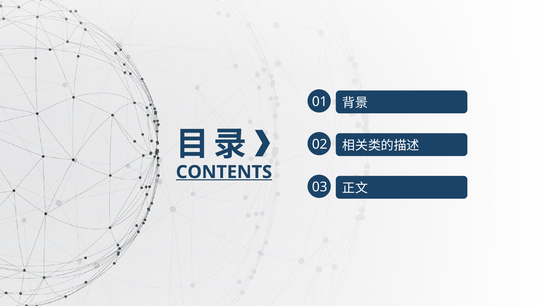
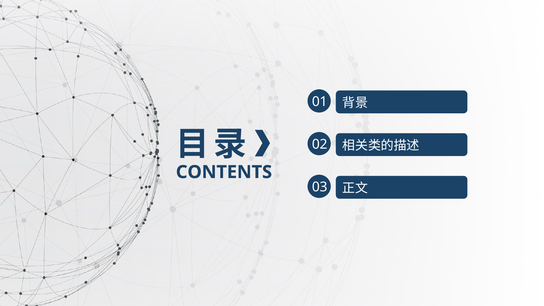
CONTENTS underline: present -> none
